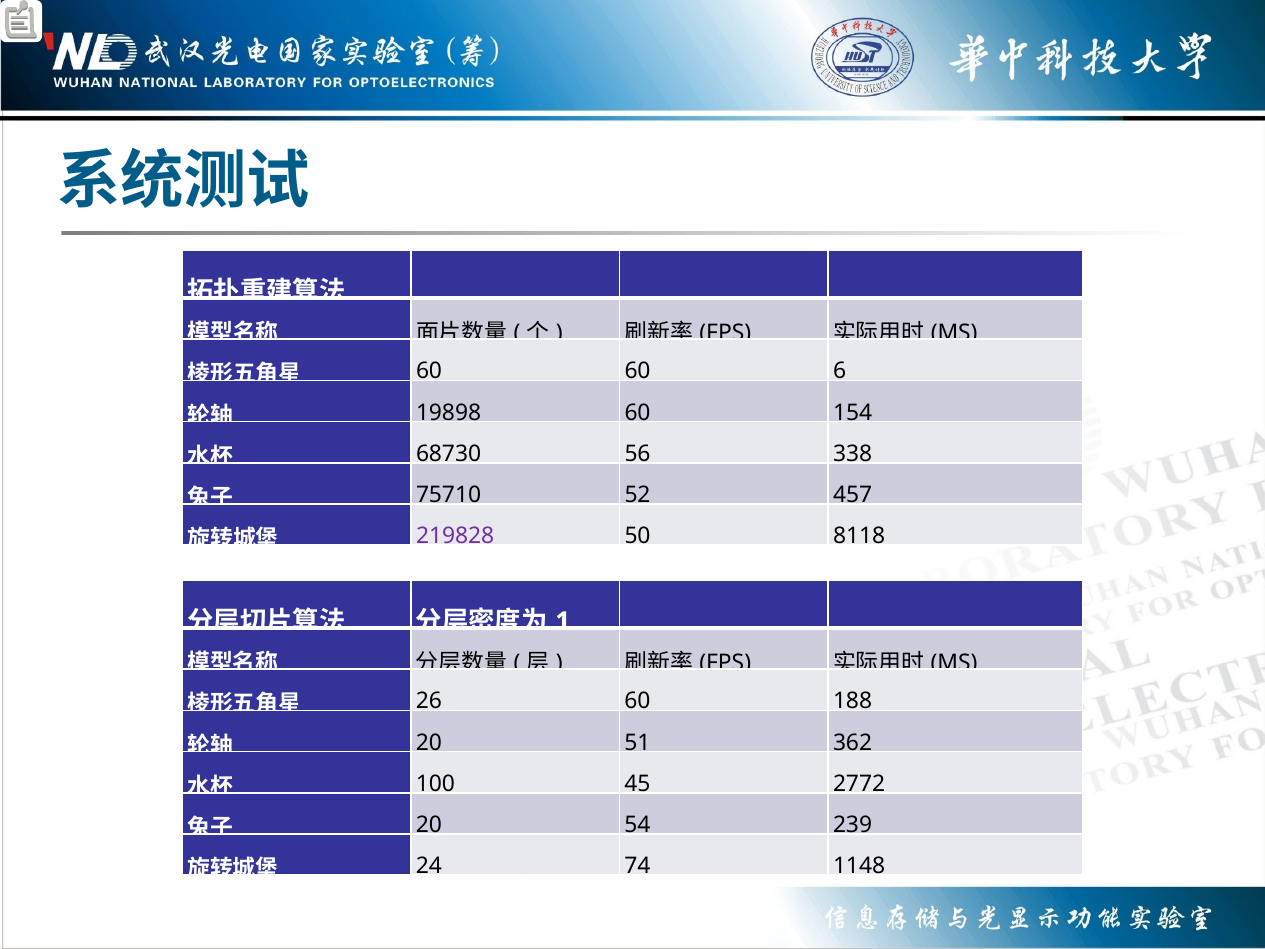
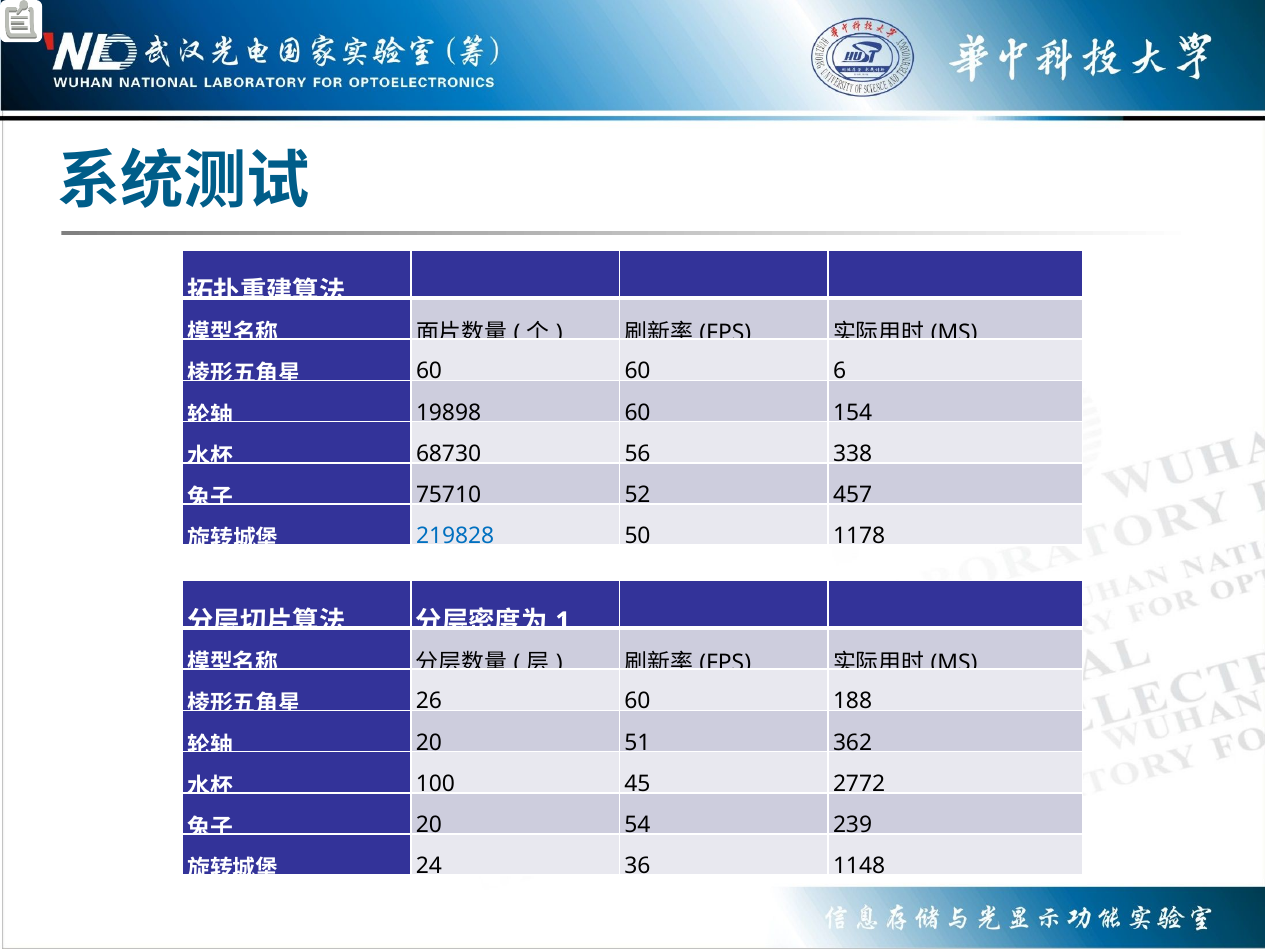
219828 colour: purple -> blue
8118: 8118 -> 1178
74: 74 -> 36
